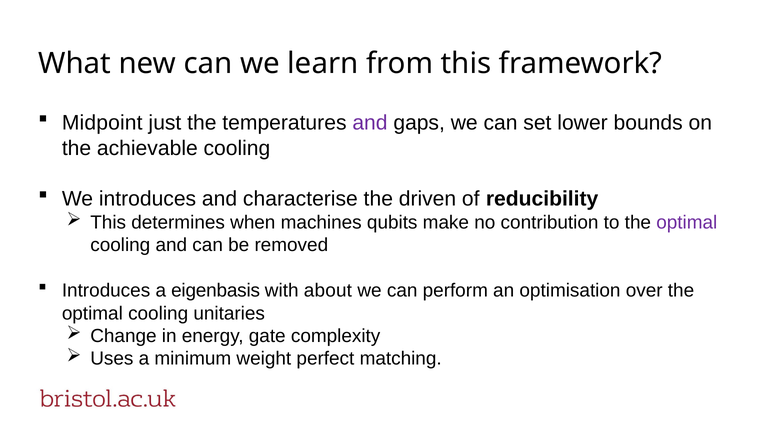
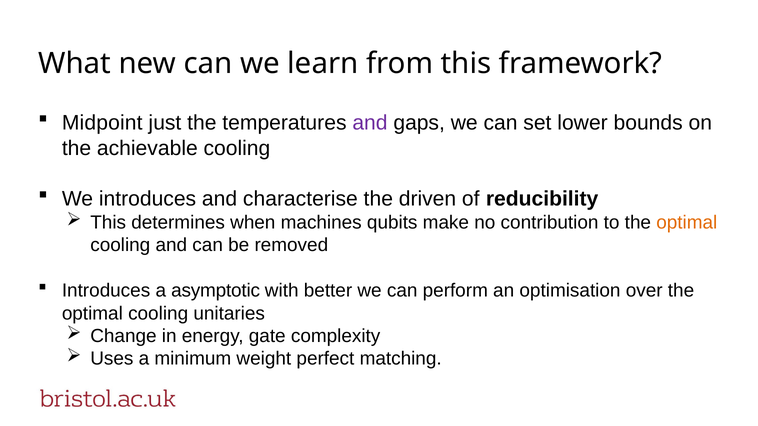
optimal at (687, 223) colour: purple -> orange
eigenbasis: eigenbasis -> asymptotic
about: about -> better
